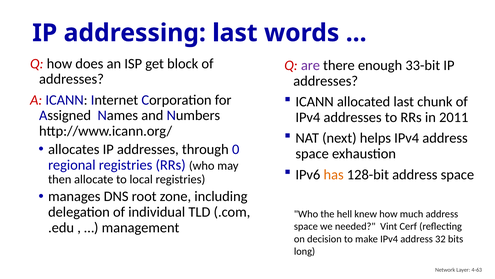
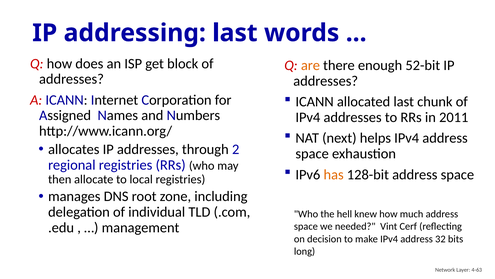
are colour: purple -> orange
33-bit: 33-bit -> 52-bit
0: 0 -> 2
